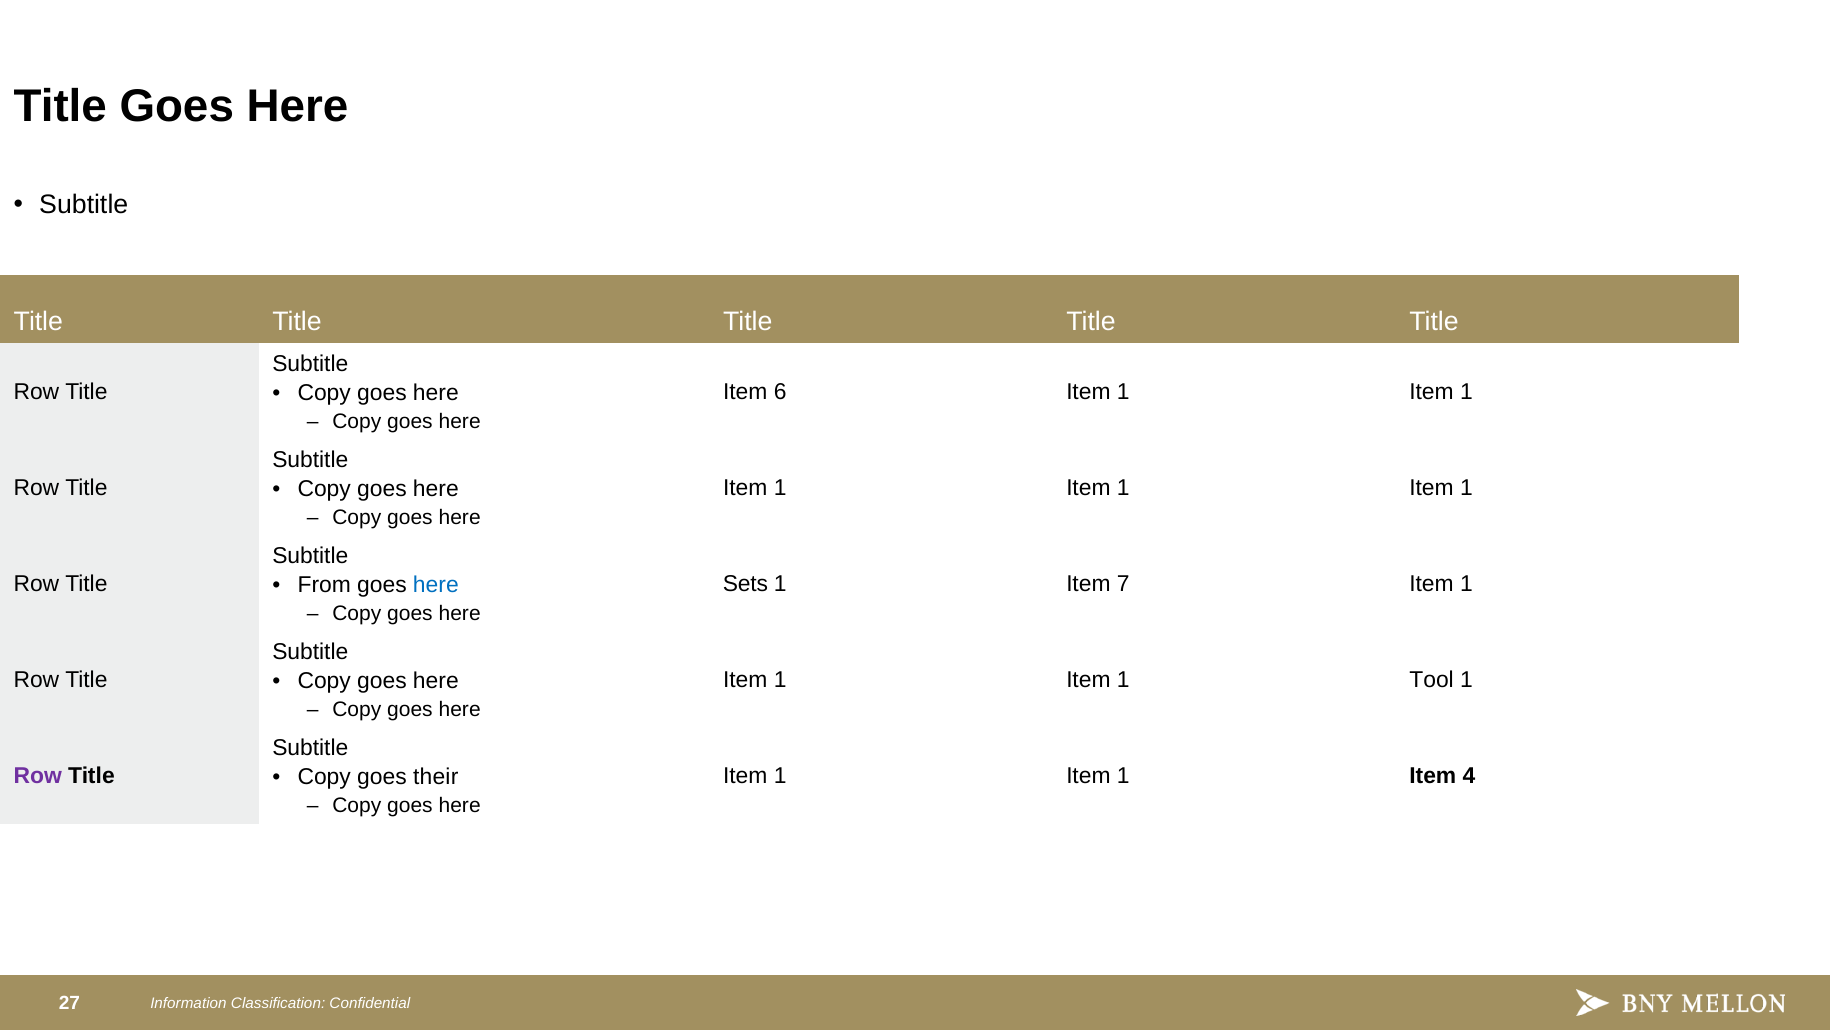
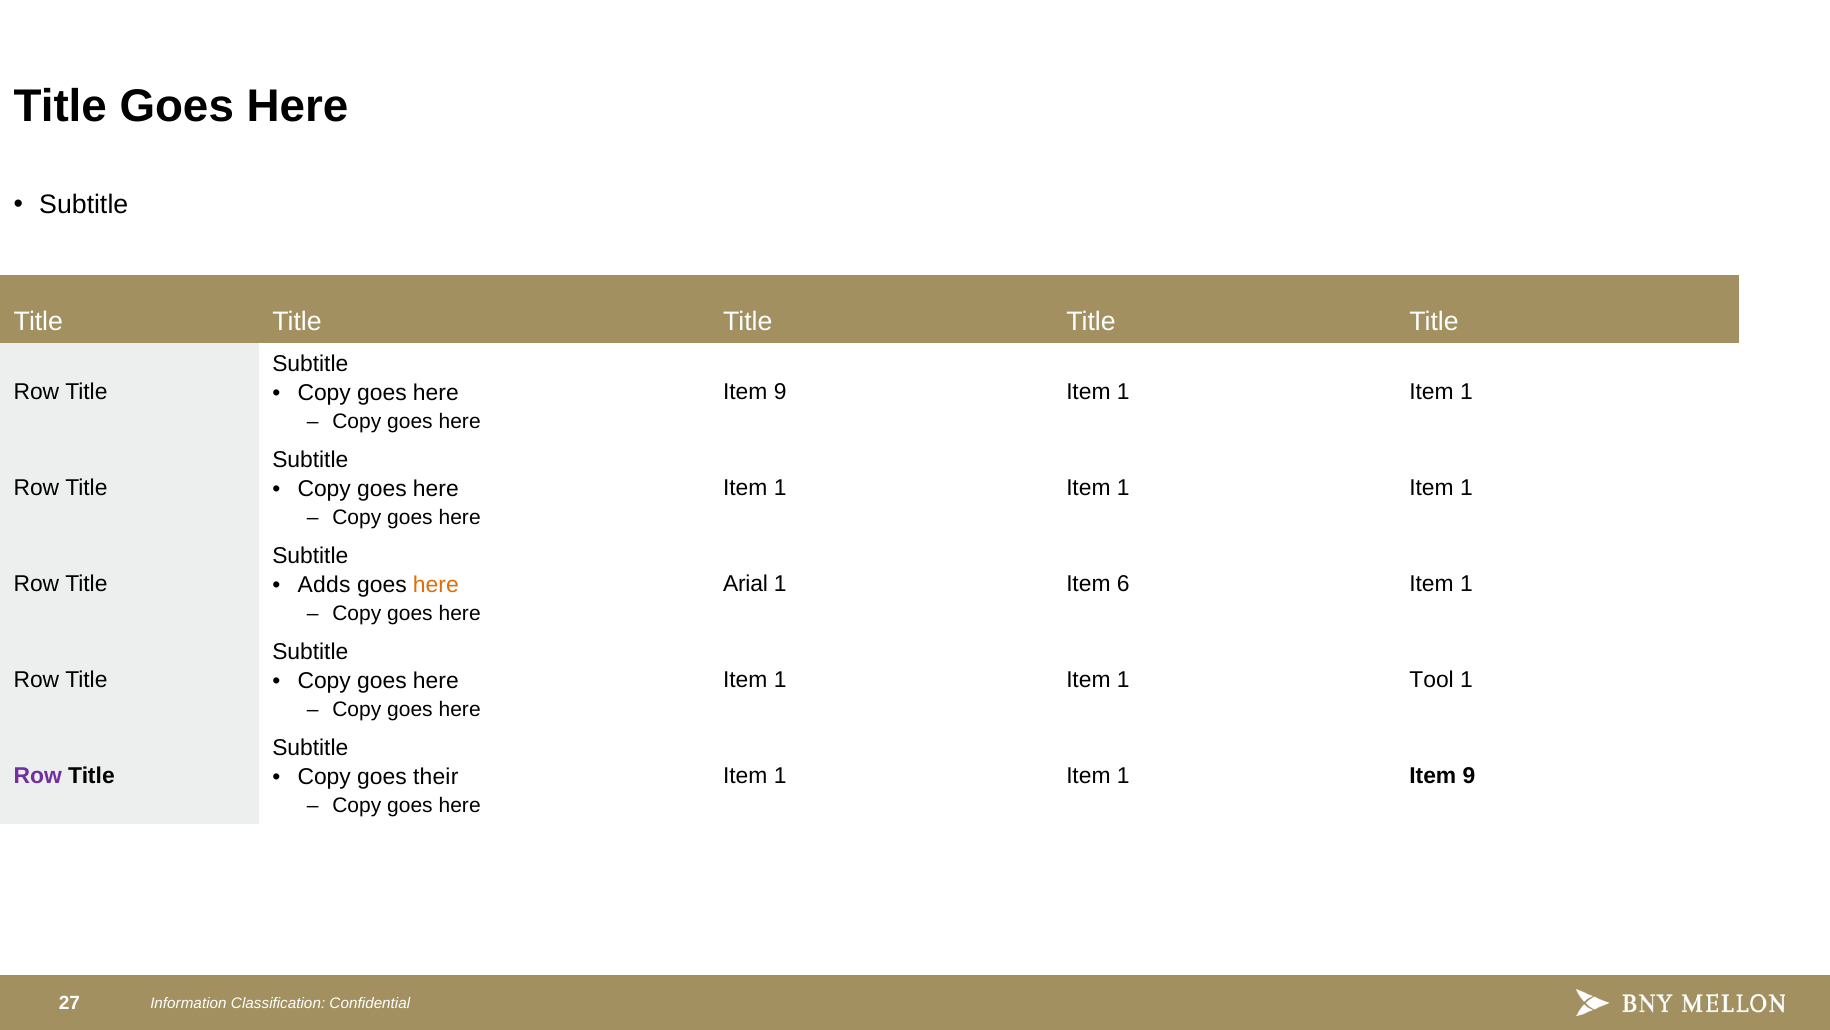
6 at (780, 392): 6 -> 9
Sets: Sets -> Arial
7: 7 -> 6
From: From -> Adds
here at (436, 585) colour: blue -> orange
1 Item 4: 4 -> 9
